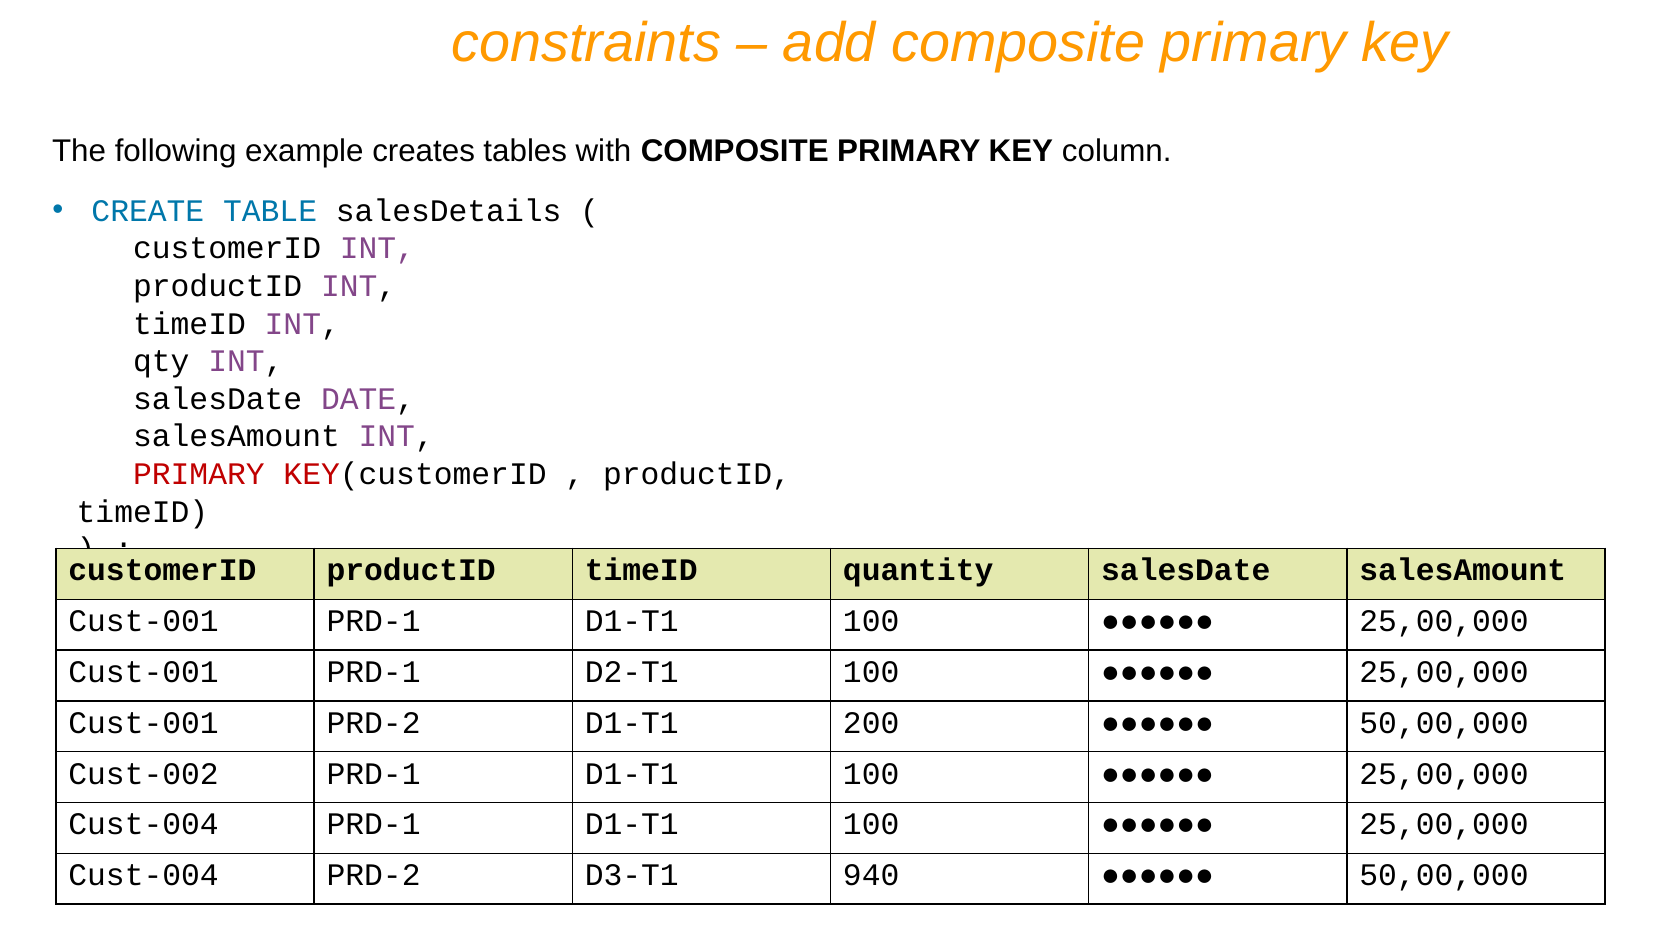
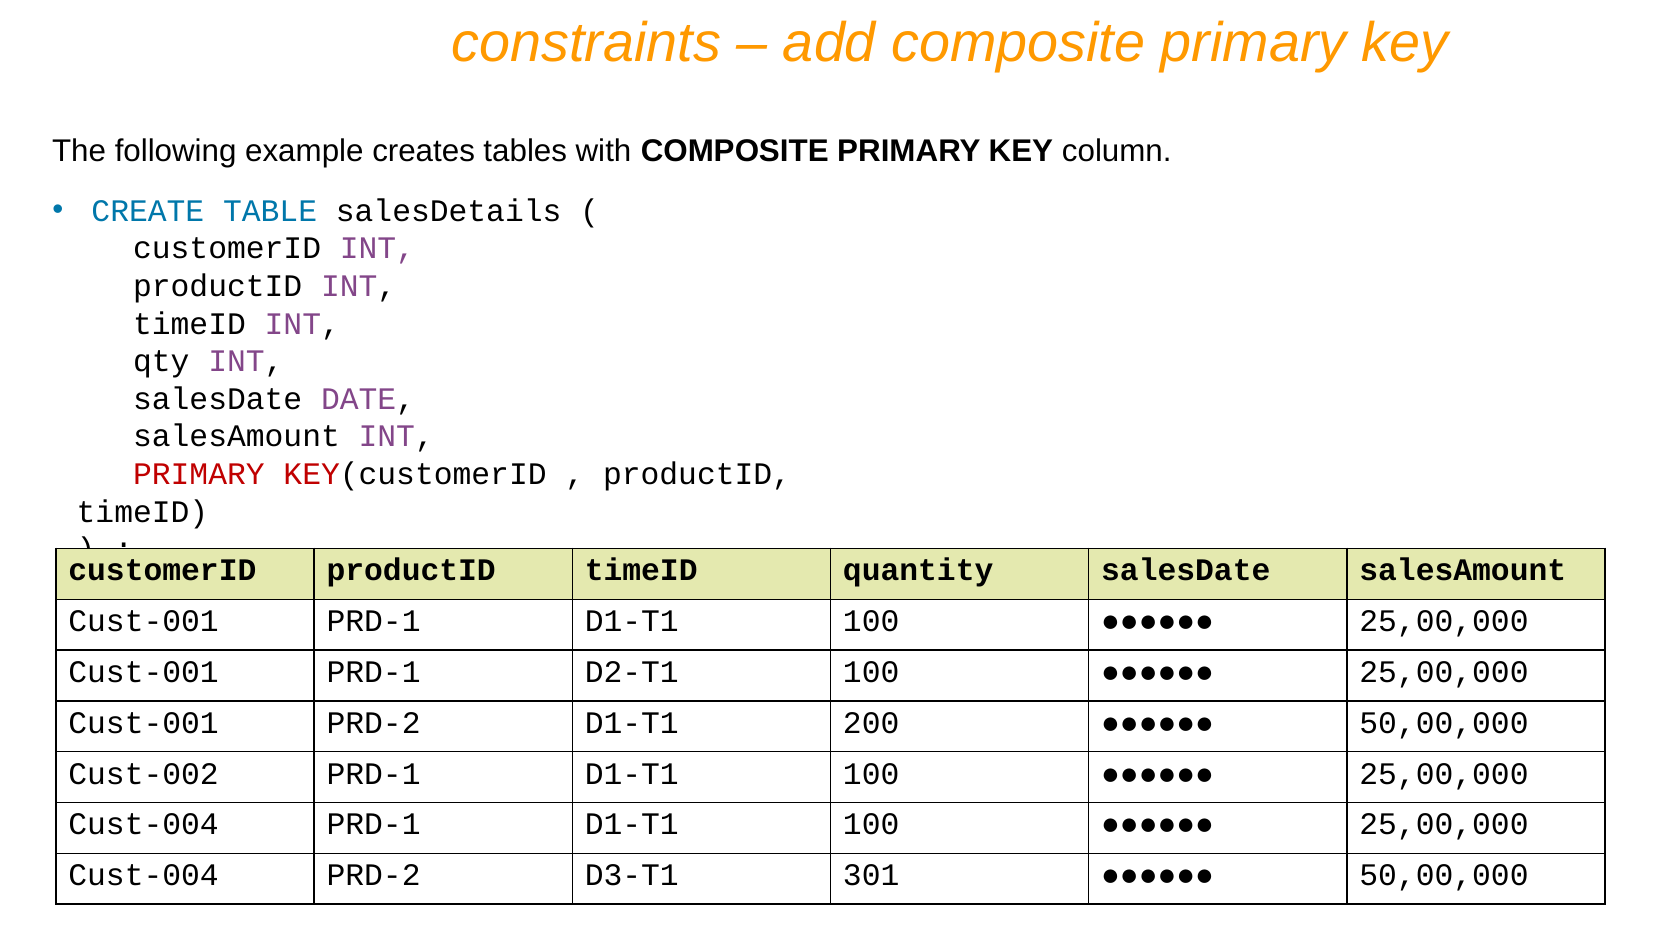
940: 940 -> 301
